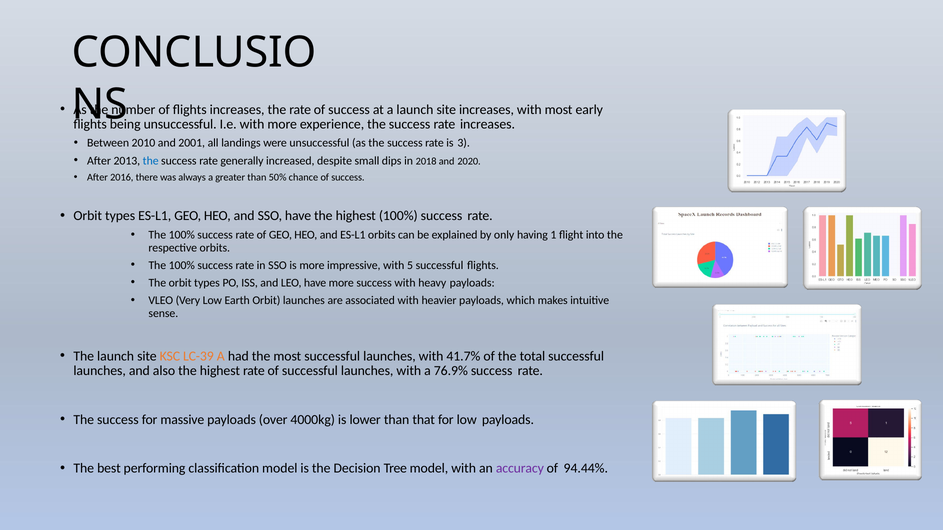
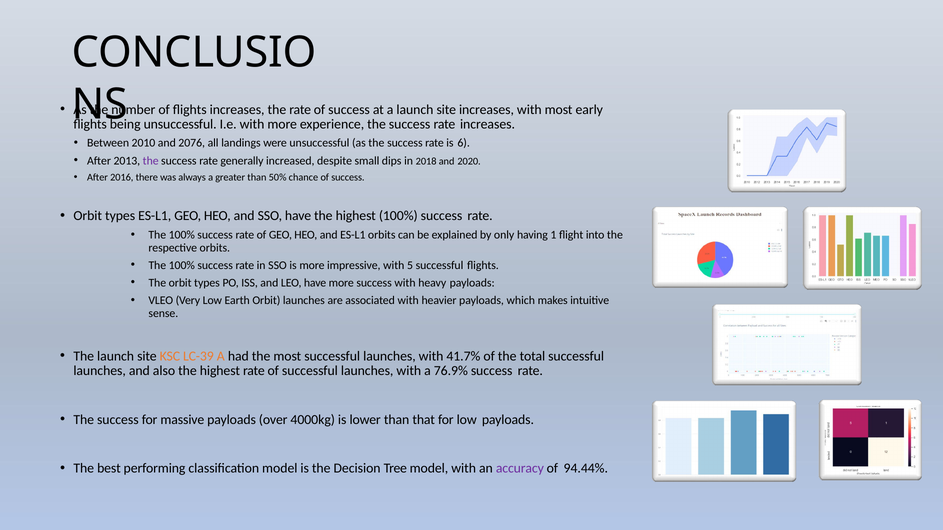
2001: 2001 -> 2076
3: 3 -> 6
the at (151, 161) colour: blue -> purple
